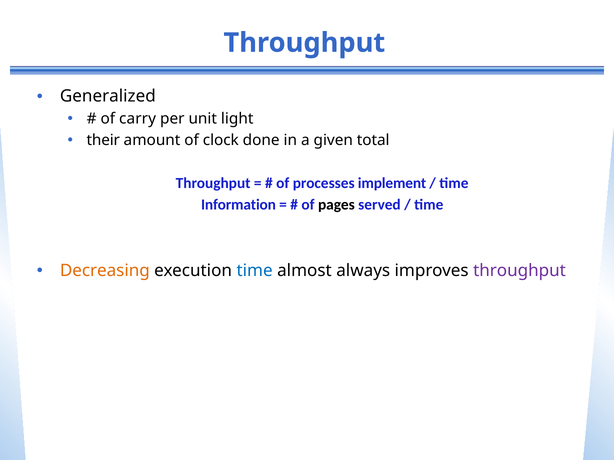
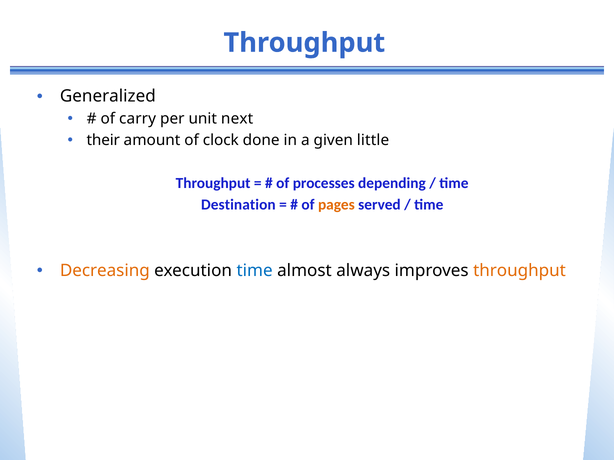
light: light -> next
total: total -> little
implement: implement -> depending
Information: Information -> Destination
pages colour: black -> orange
throughput at (519, 271) colour: purple -> orange
